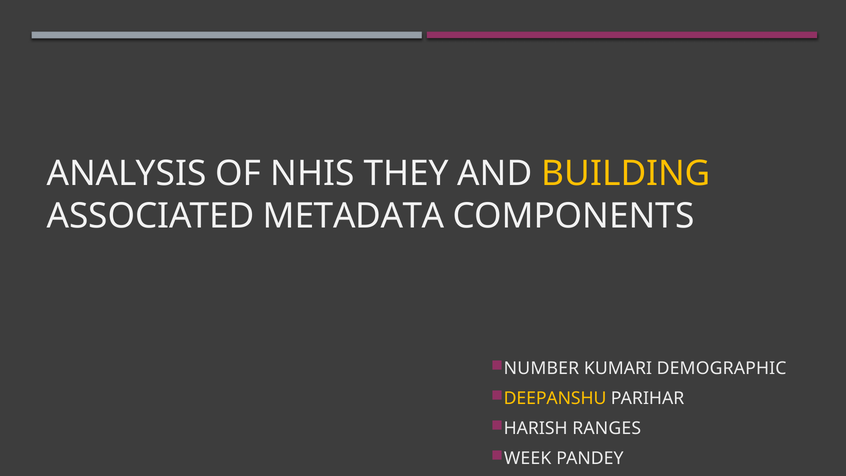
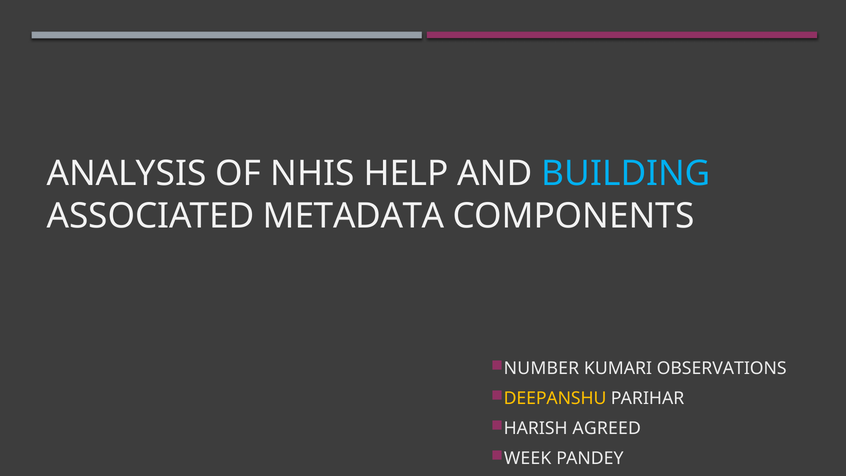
THEY: THEY -> HELP
BUILDING colour: yellow -> light blue
DEMOGRAPHIC: DEMOGRAPHIC -> OBSERVATIONS
RANGES: RANGES -> AGREED
